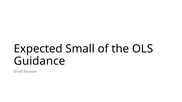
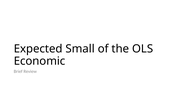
Guidance: Guidance -> Economic
